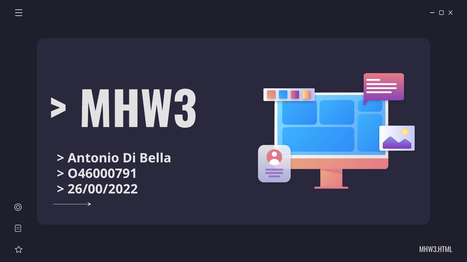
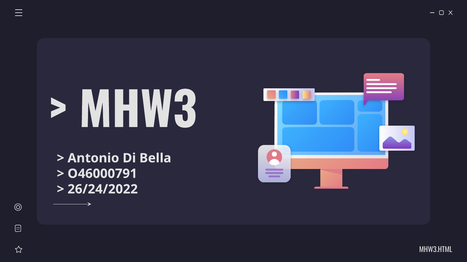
26/00/2022: 26/00/2022 -> 26/24/2022
